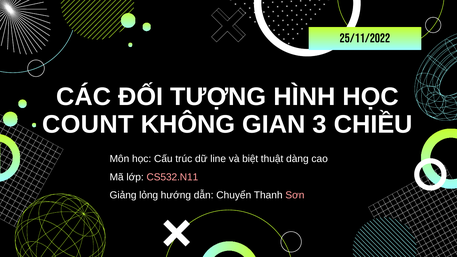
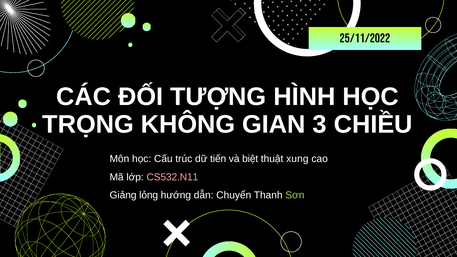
COUNT: COUNT -> TRỌNG
line: line -> tiến
dàng: dàng -> xung
Sơn colour: pink -> light green
